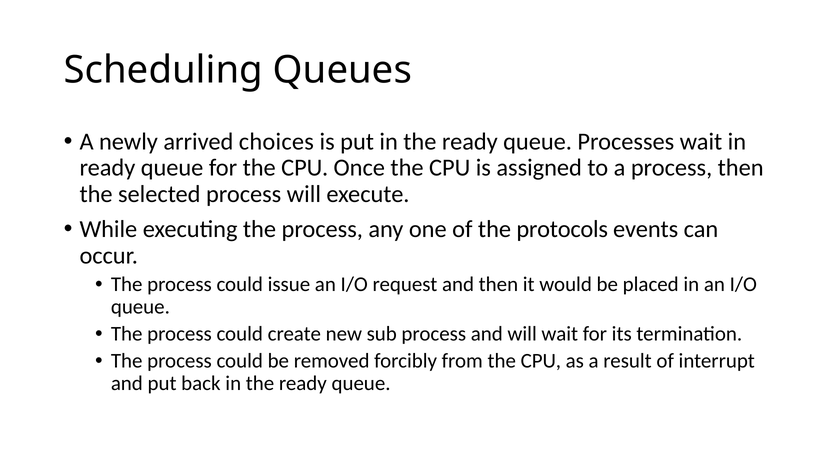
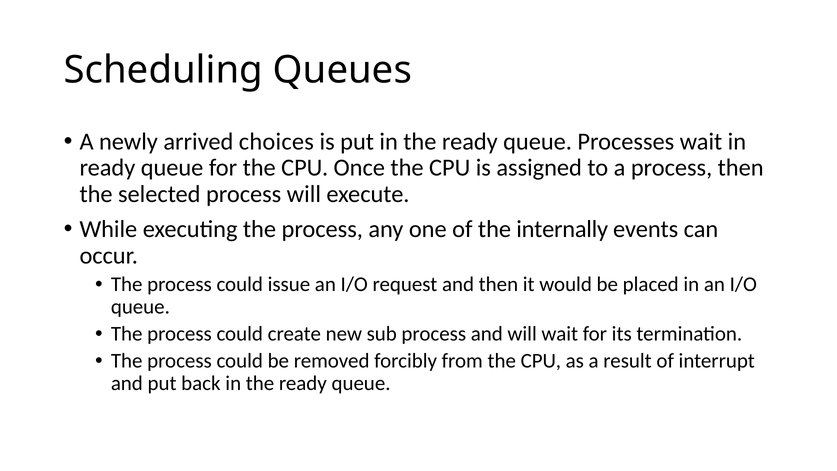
protocols: protocols -> internally
